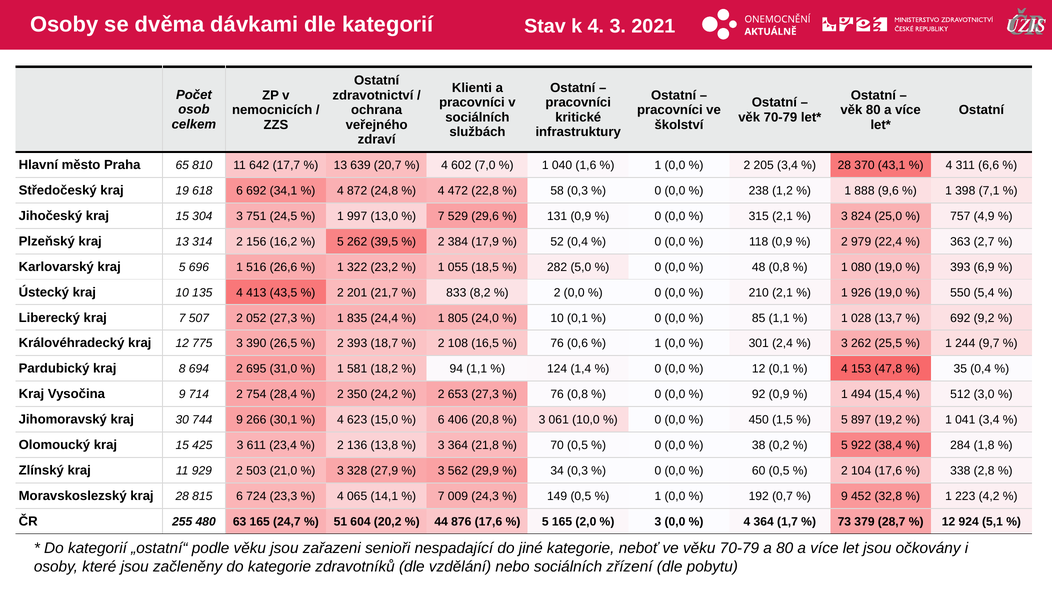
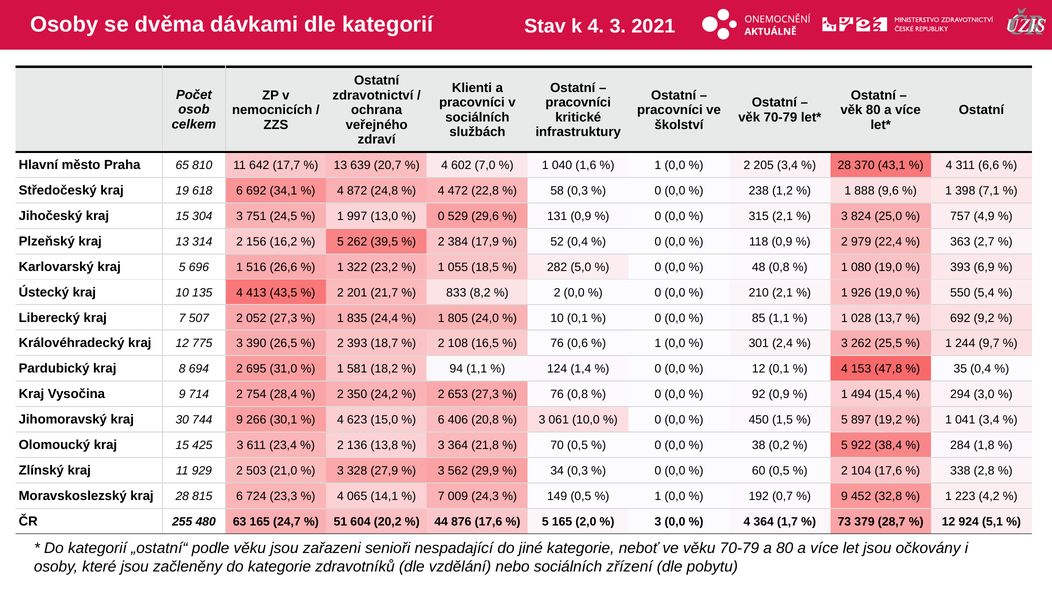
7 at (441, 216): 7 -> 0
512: 512 -> 294
